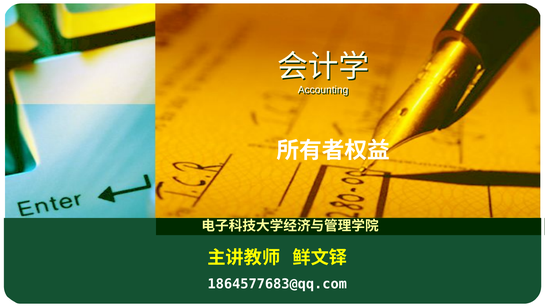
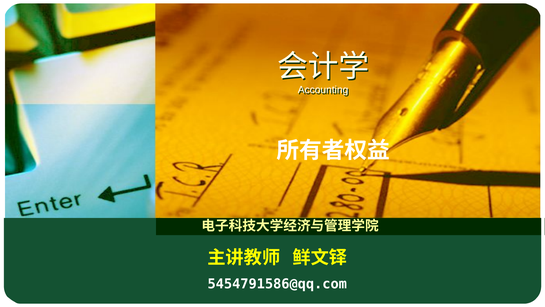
1864577683@qq.com: 1864577683@qq.com -> 5454791586@qq.com
